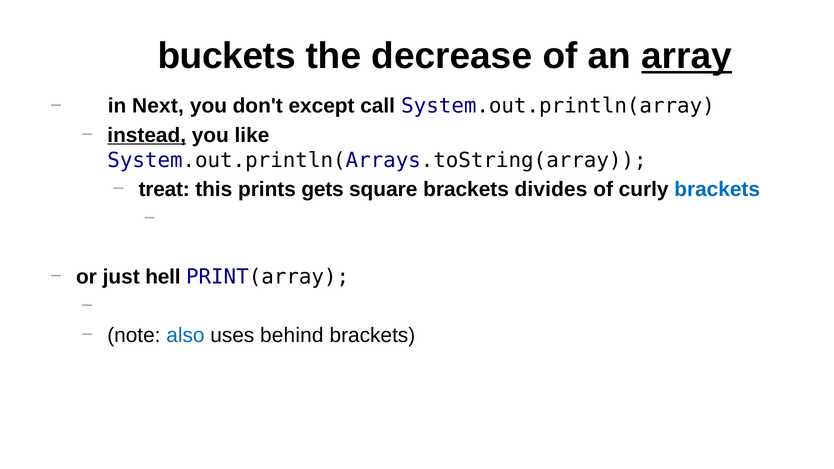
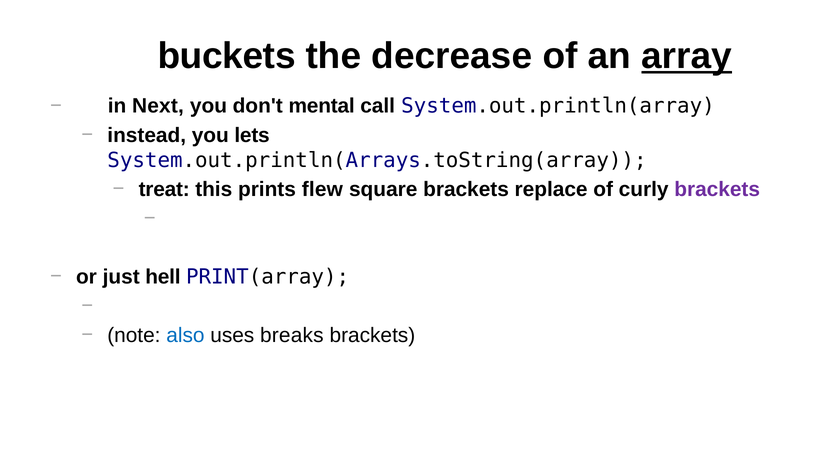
except: except -> mental
instead underline: present -> none
like: like -> lets
gets: gets -> flew
divides: divides -> replace
brackets at (717, 189) colour: blue -> purple
behind: behind -> breaks
